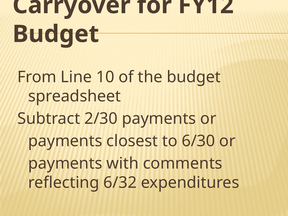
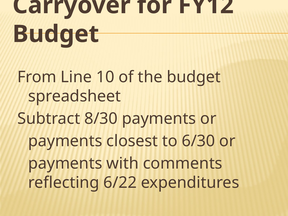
2/30: 2/30 -> 8/30
6/32: 6/32 -> 6/22
